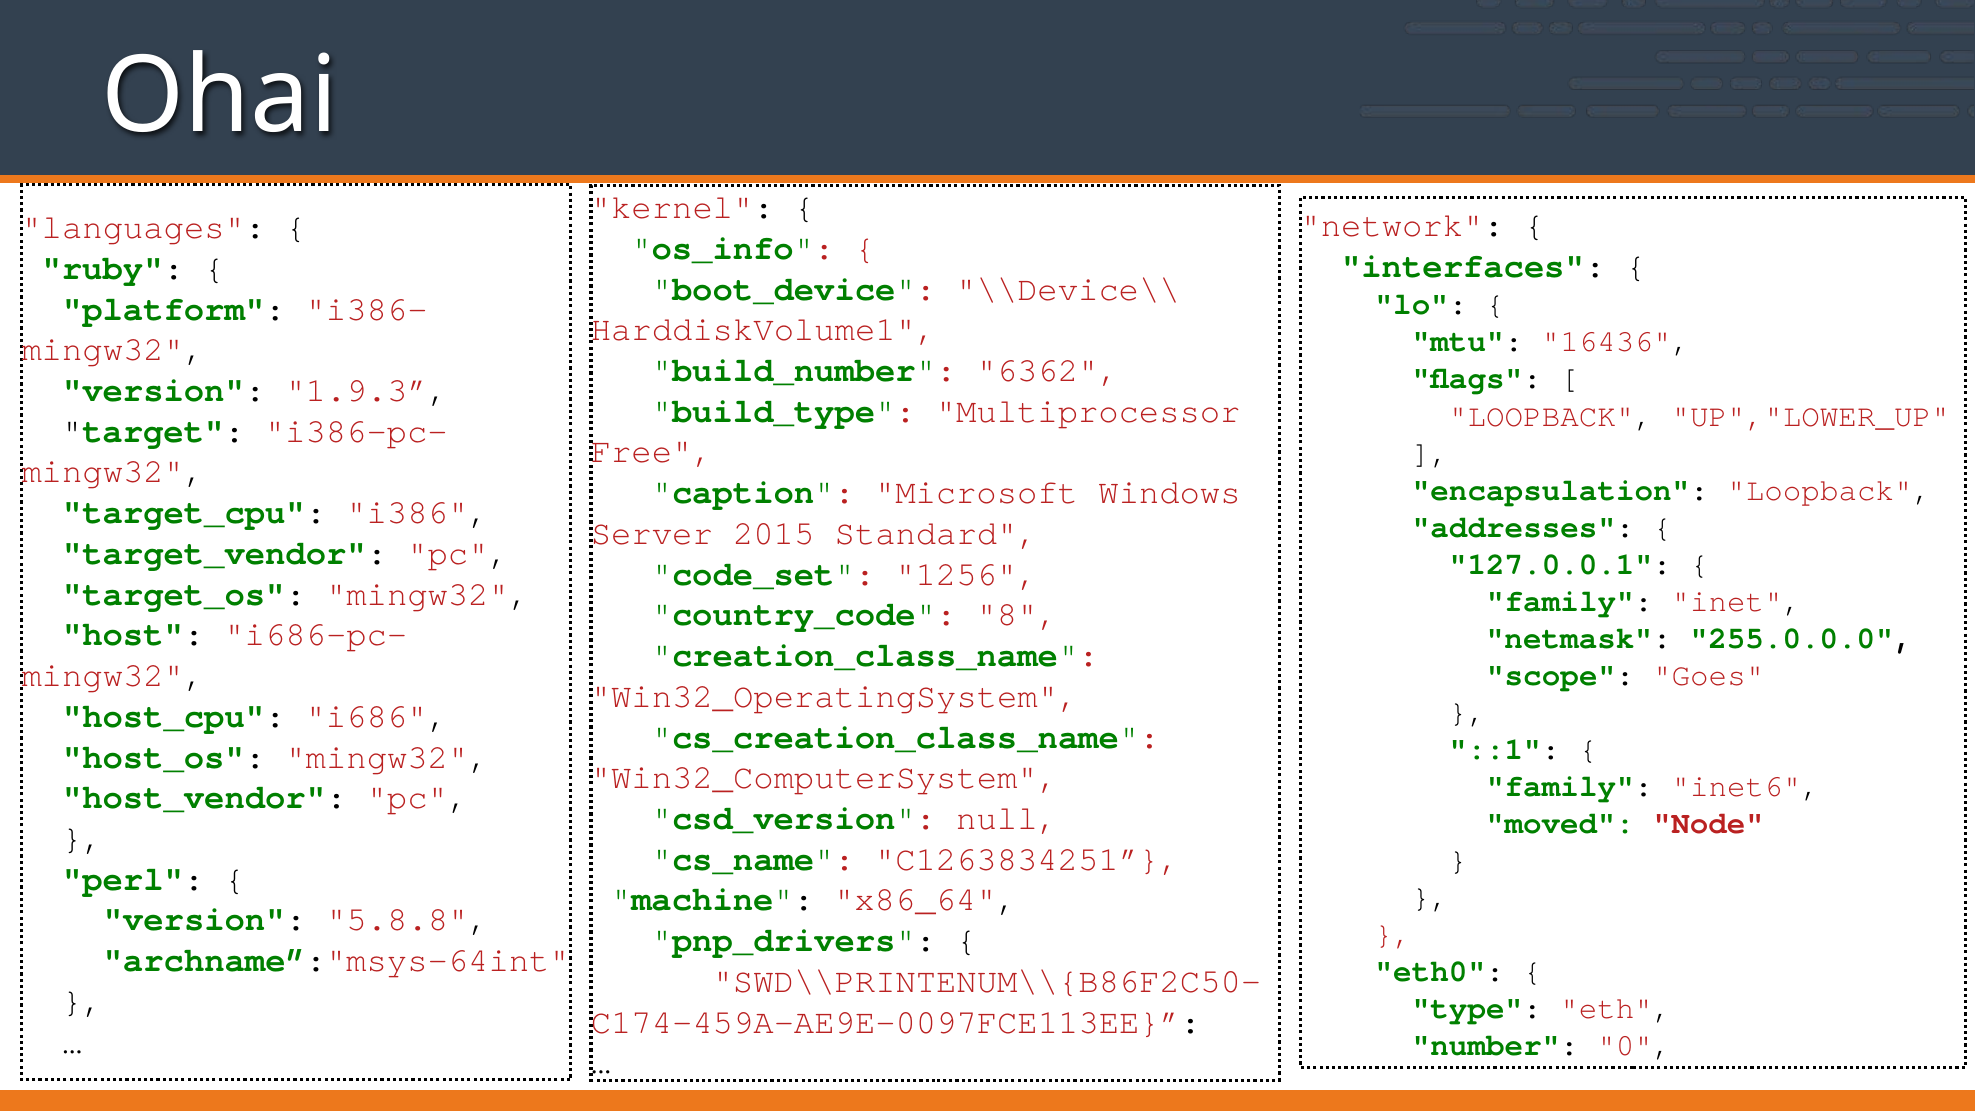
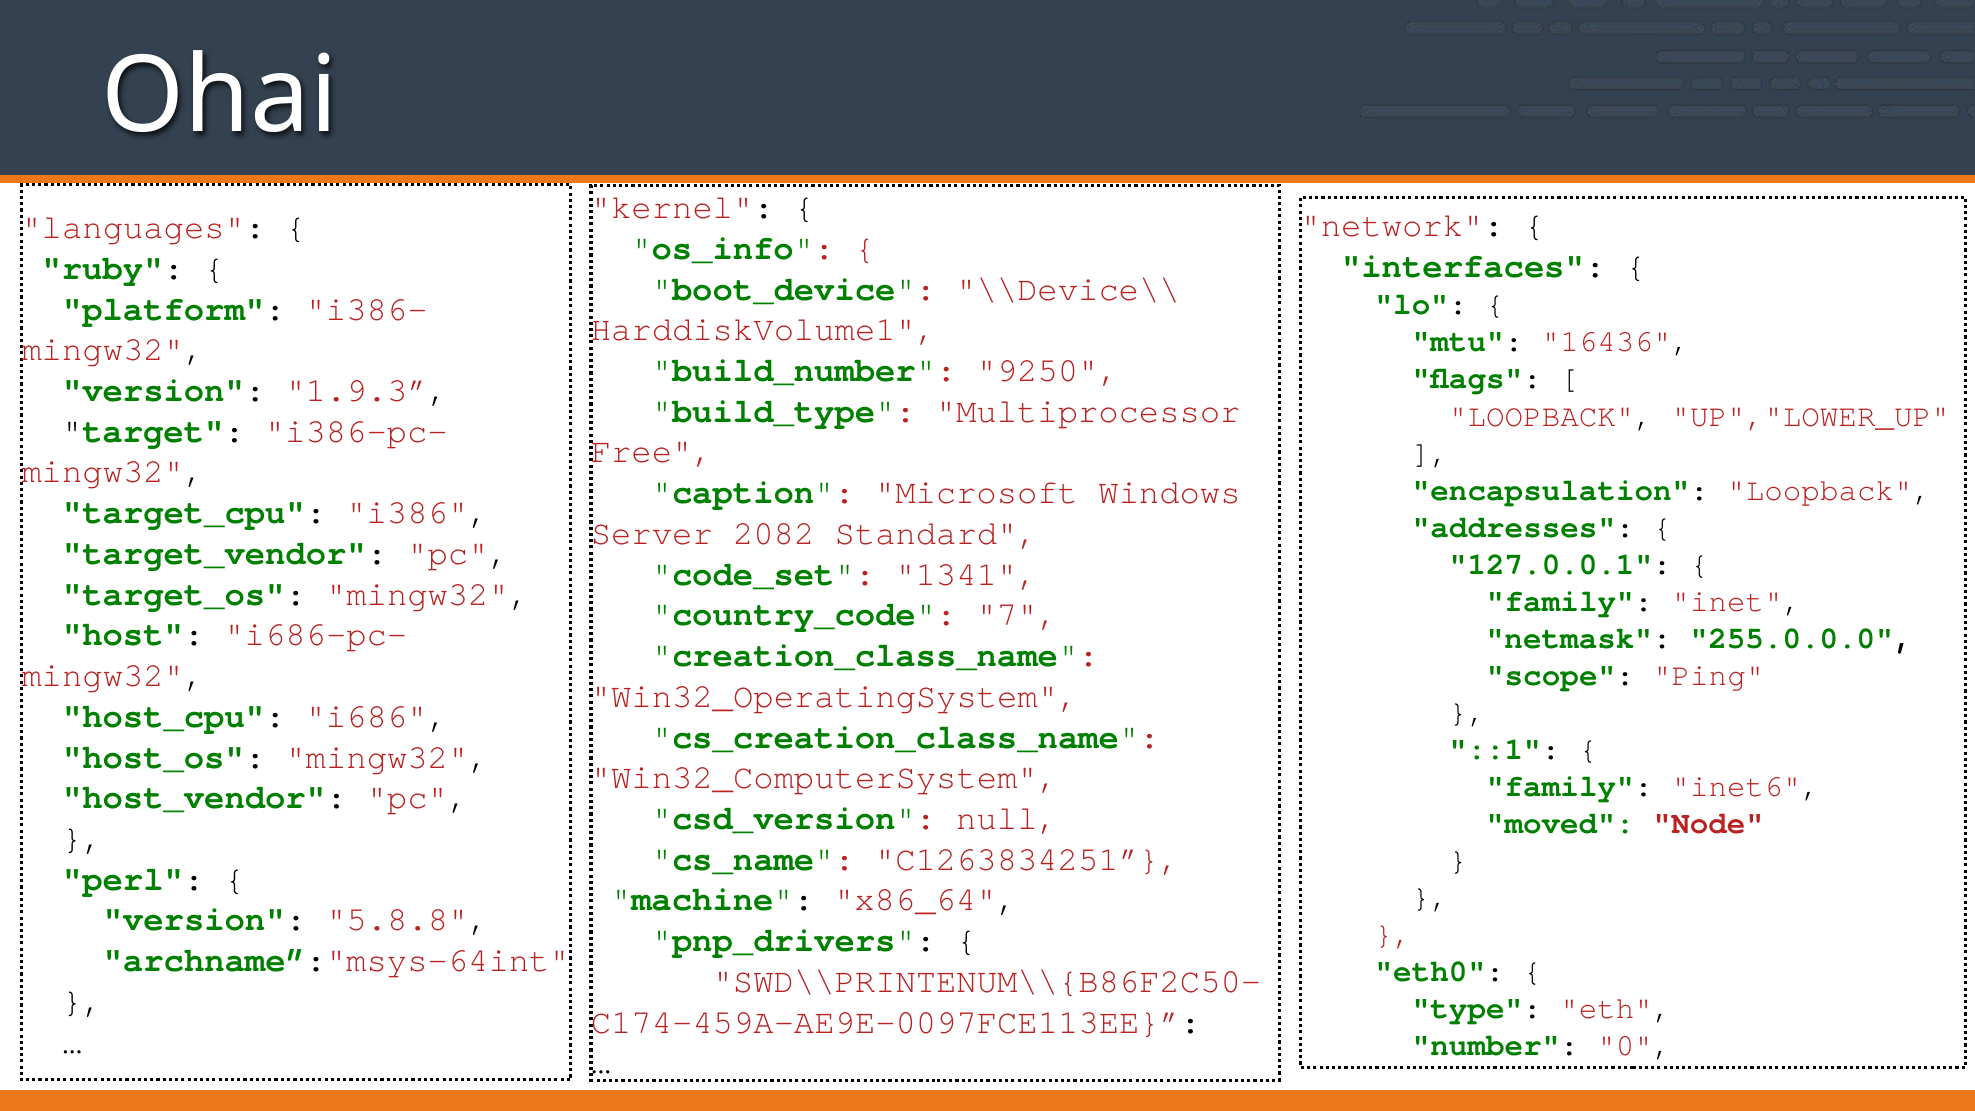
6362: 6362 -> 9250
2015: 2015 -> 2082
1256: 1256 -> 1341
8: 8 -> 7
Goes: Goes -> Ping
